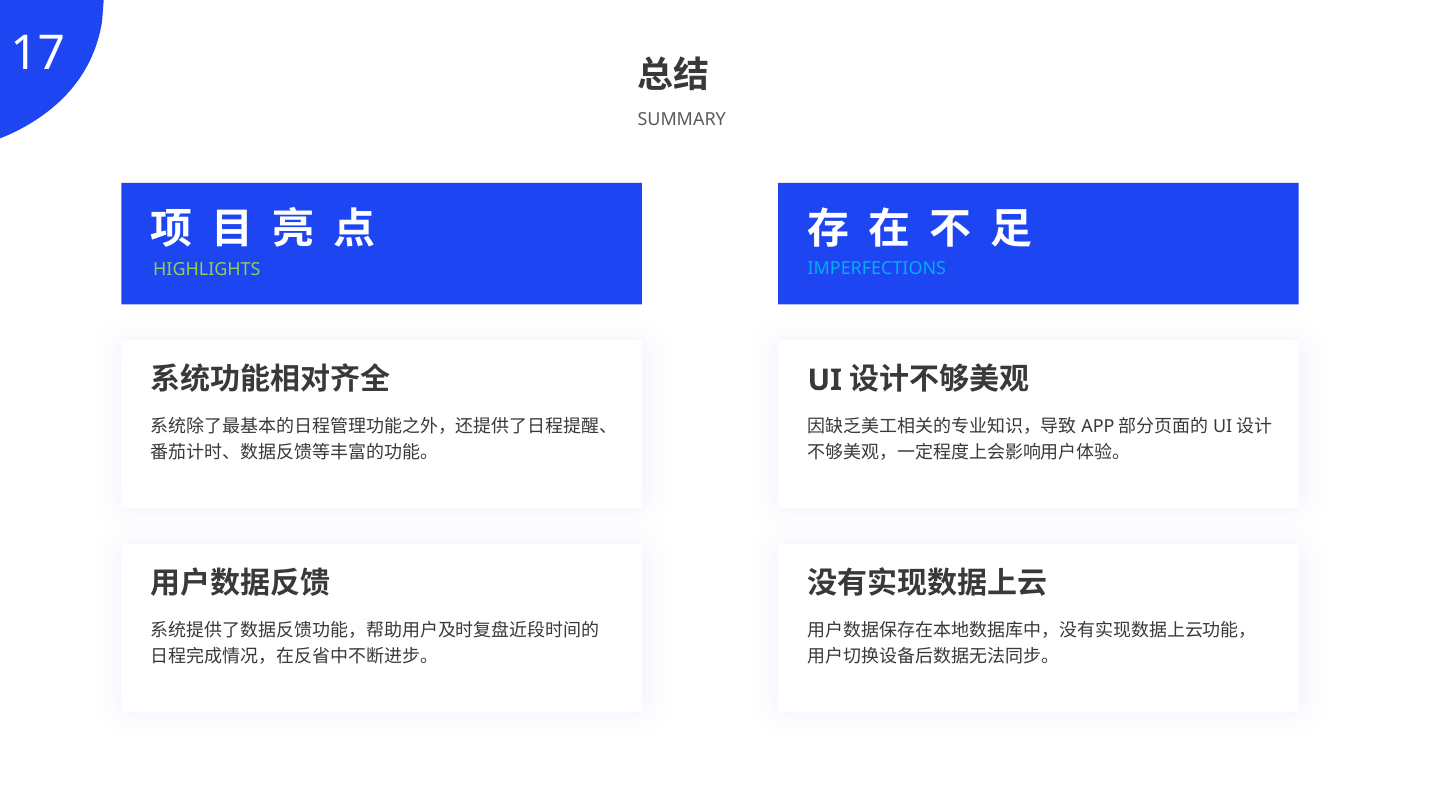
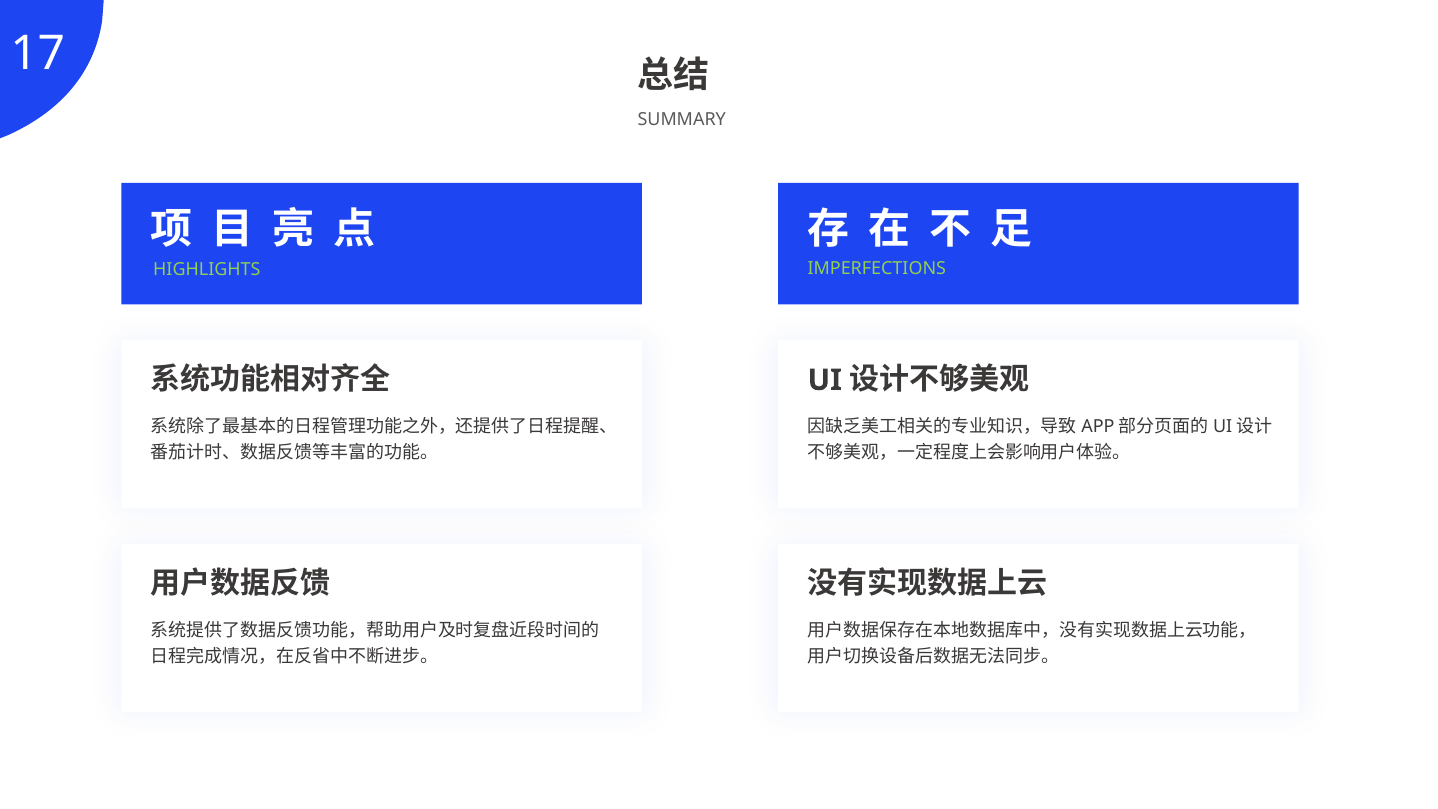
IMPERFECTIONS colour: light blue -> light green
